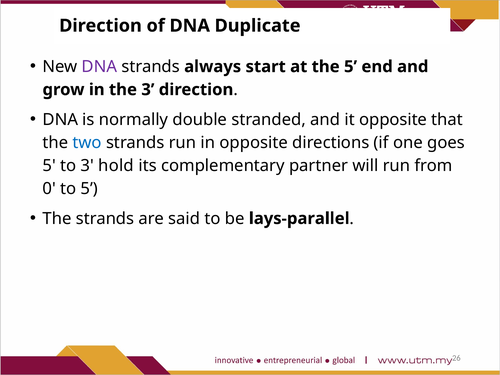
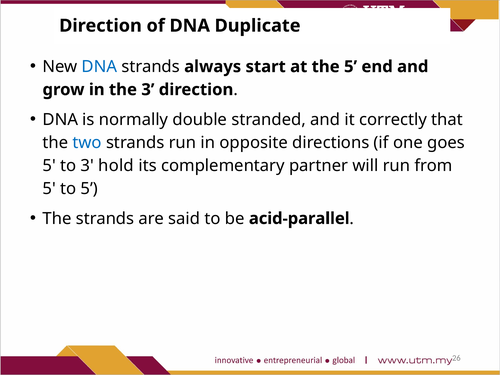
DNA at (99, 67) colour: purple -> blue
it opposite: opposite -> correctly
0 at (49, 189): 0 -> 5
lays-parallel: lays-parallel -> acid-parallel
